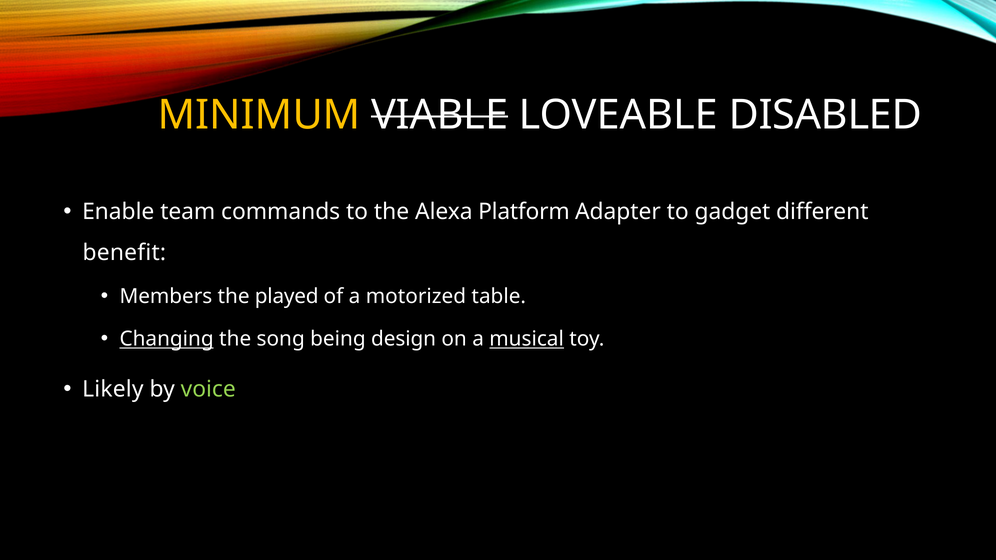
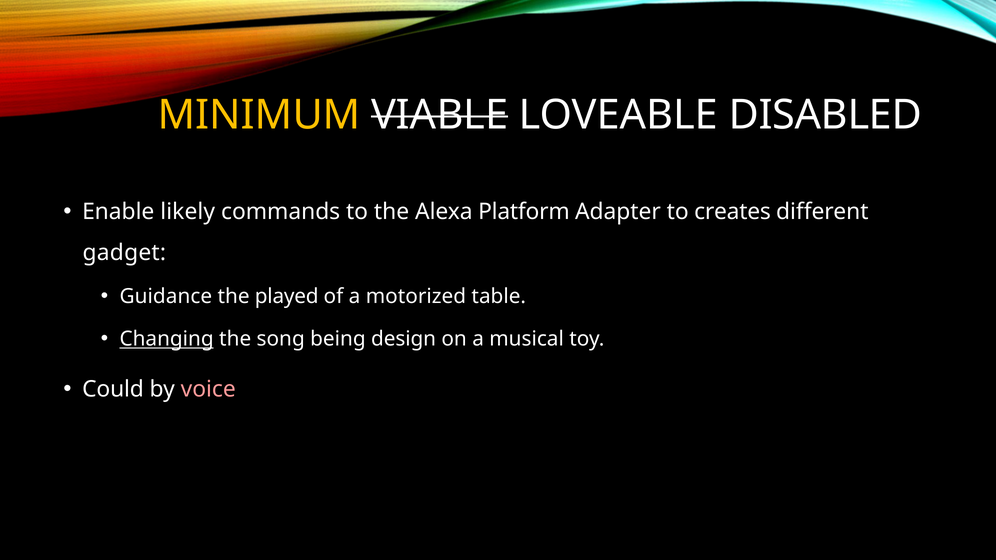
team: team -> likely
gadget: gadget -> creates
benefit: benefit -> gadget
Members: Members -> Guidance
musical underline: present -> none
Likely: Likely -> Could
voice colour: light green -> pink
